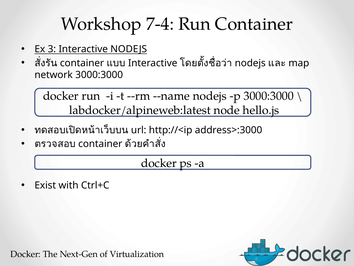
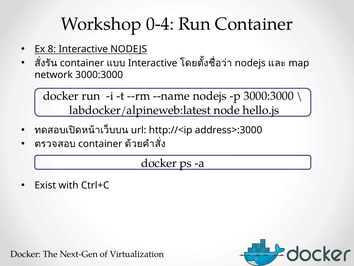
7-4: 7-4 -> 0-4
3: 3 -> 8
